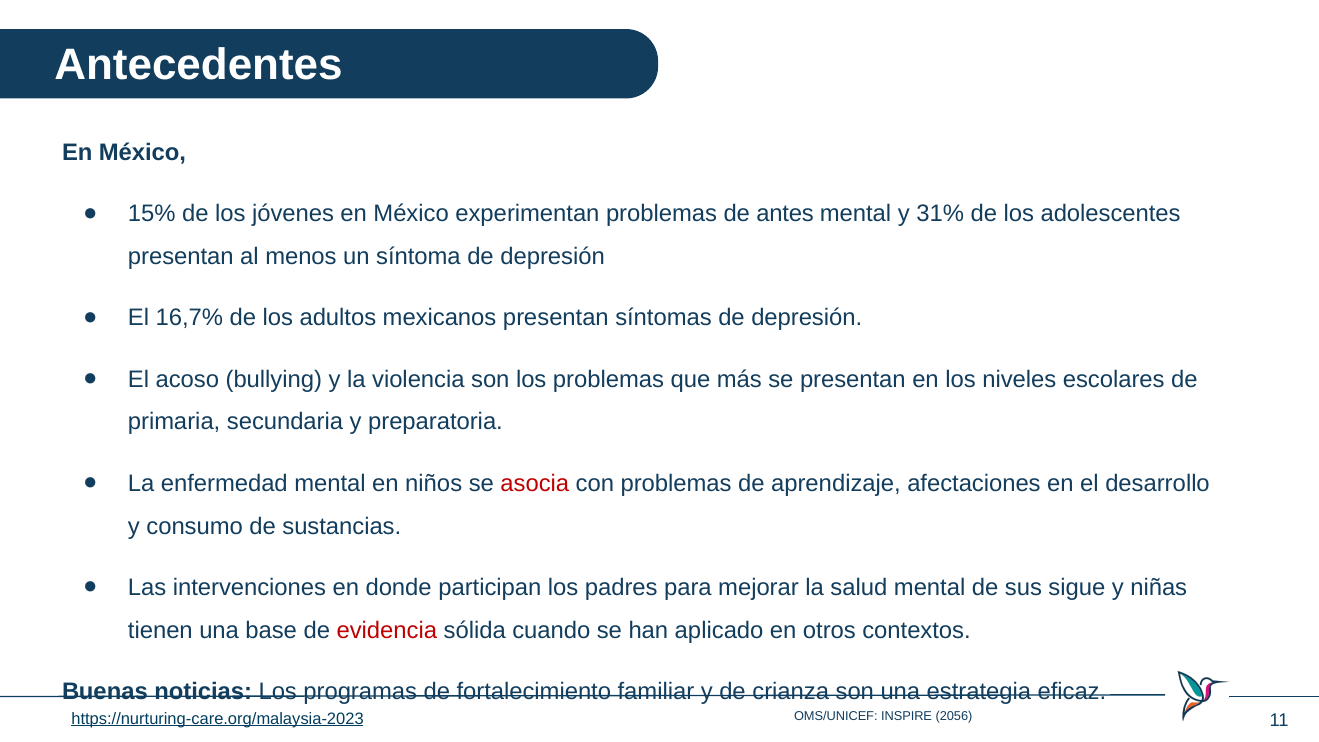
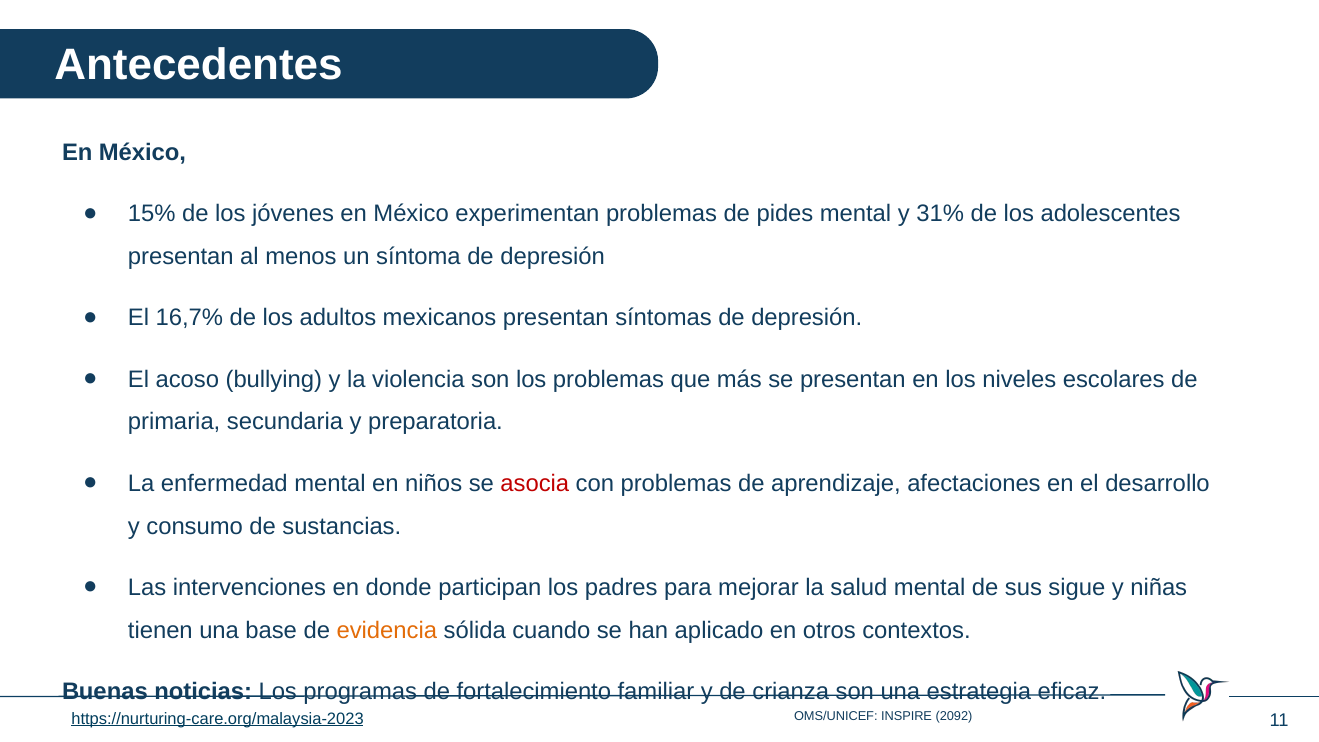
antes: antes -> pides
evidencia colour: red -> orange
2056: 2056 -> 2092
